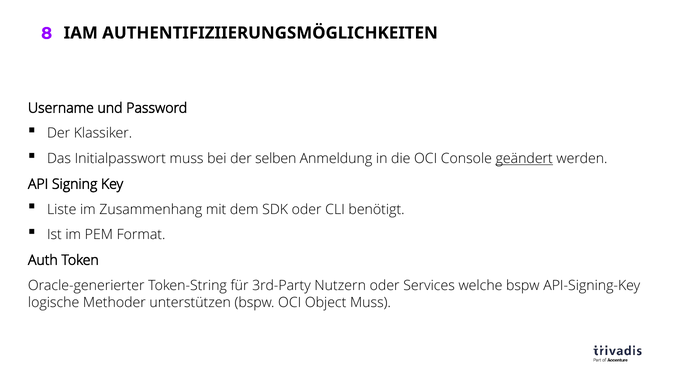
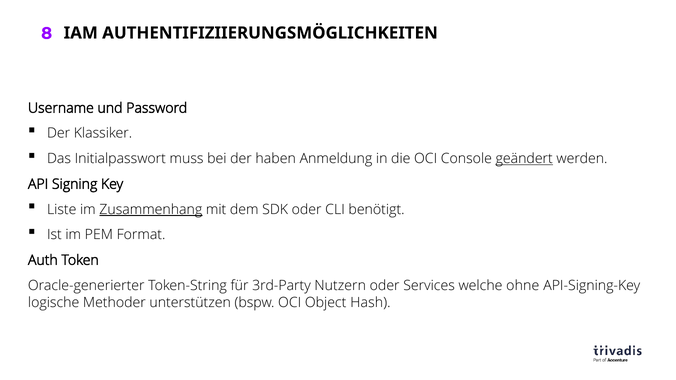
selben: selben -> haben
Zusammenhang underline: none -> present
welche bspw: bspw -> ohne
Object Muss: Muss -> Hash
